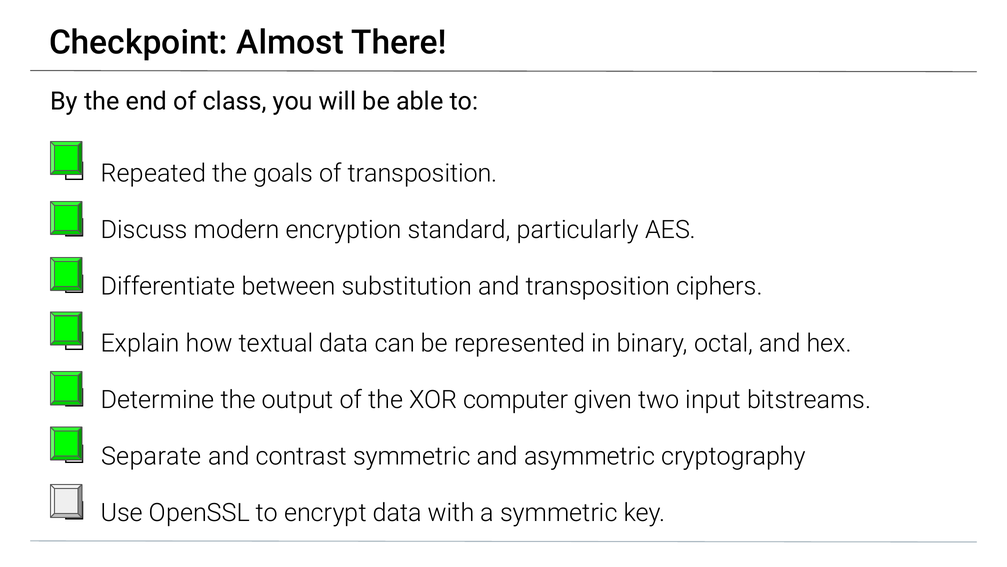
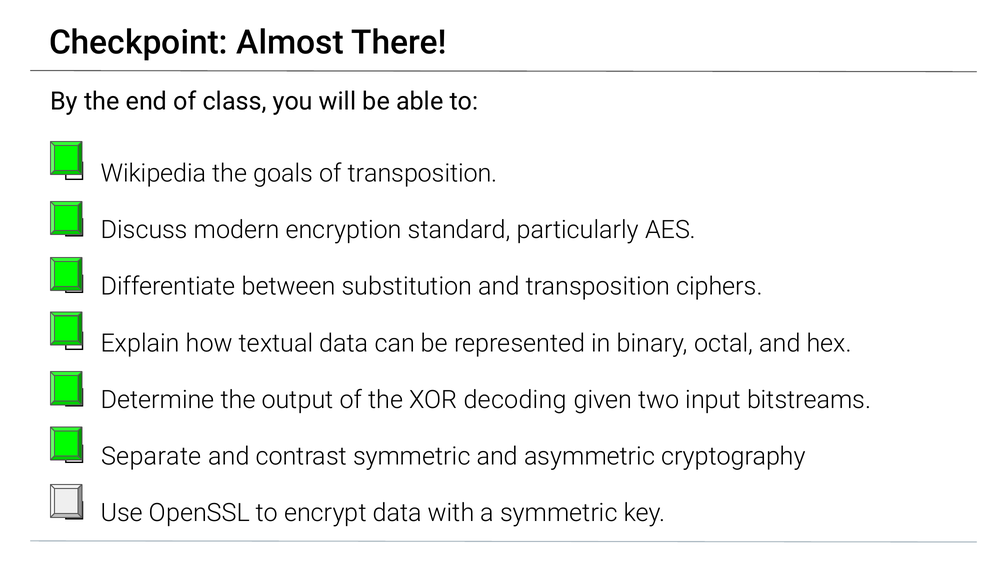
Repeated: Repeated -> Wikipedia
computer: computer -> decoding
